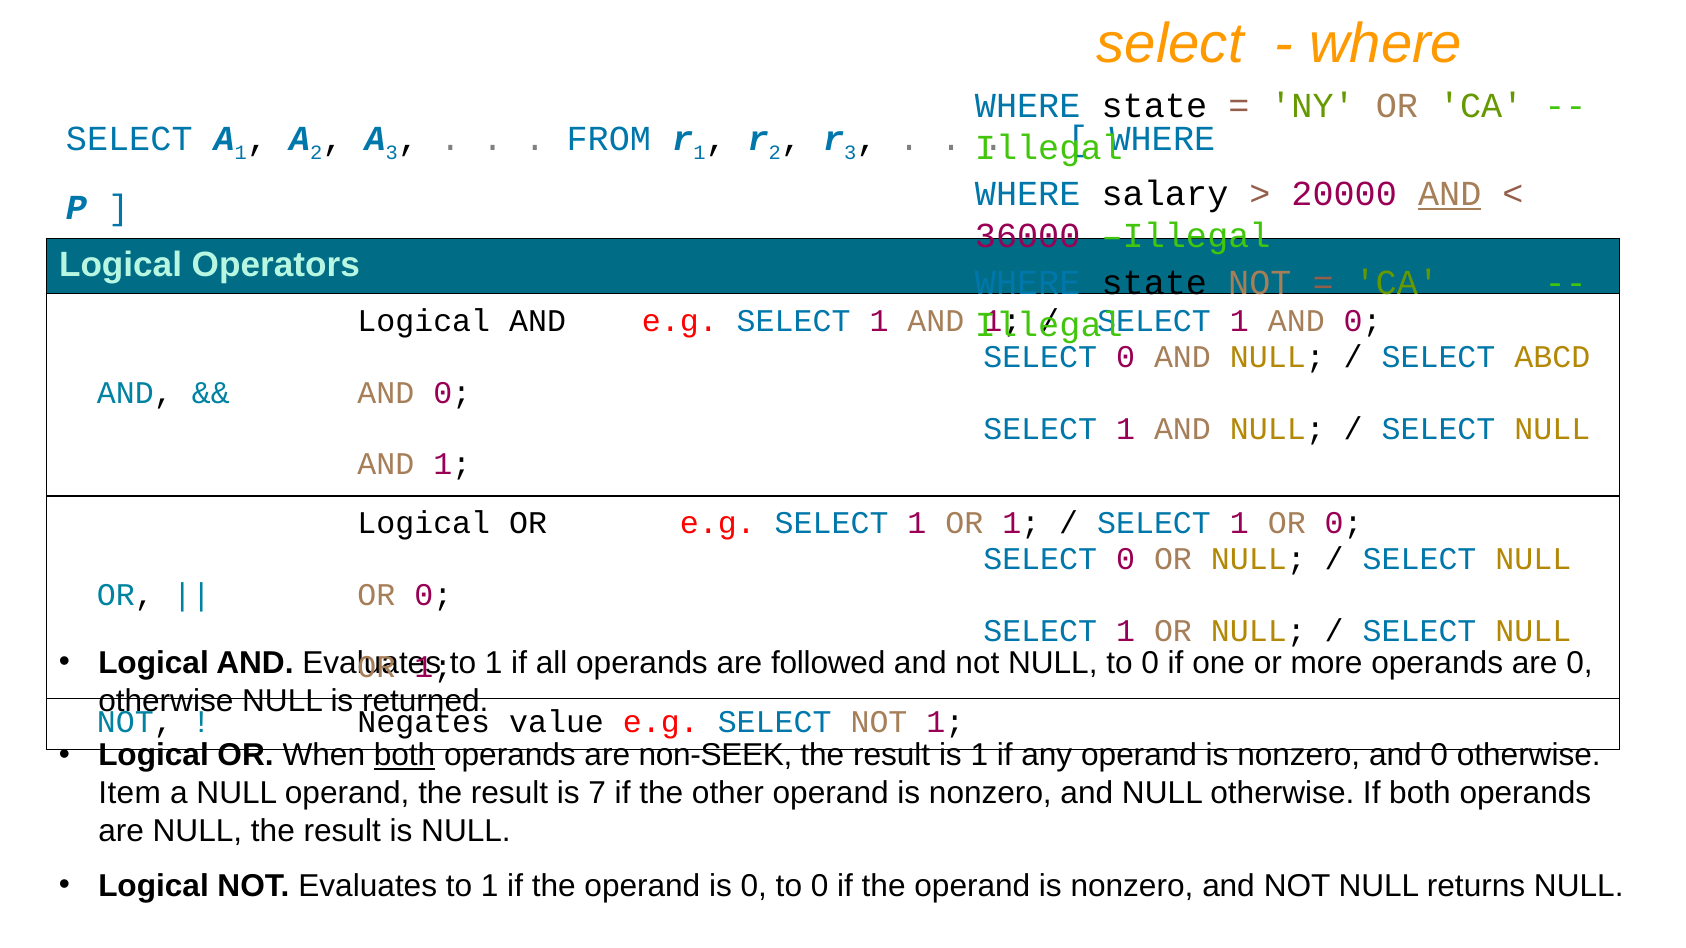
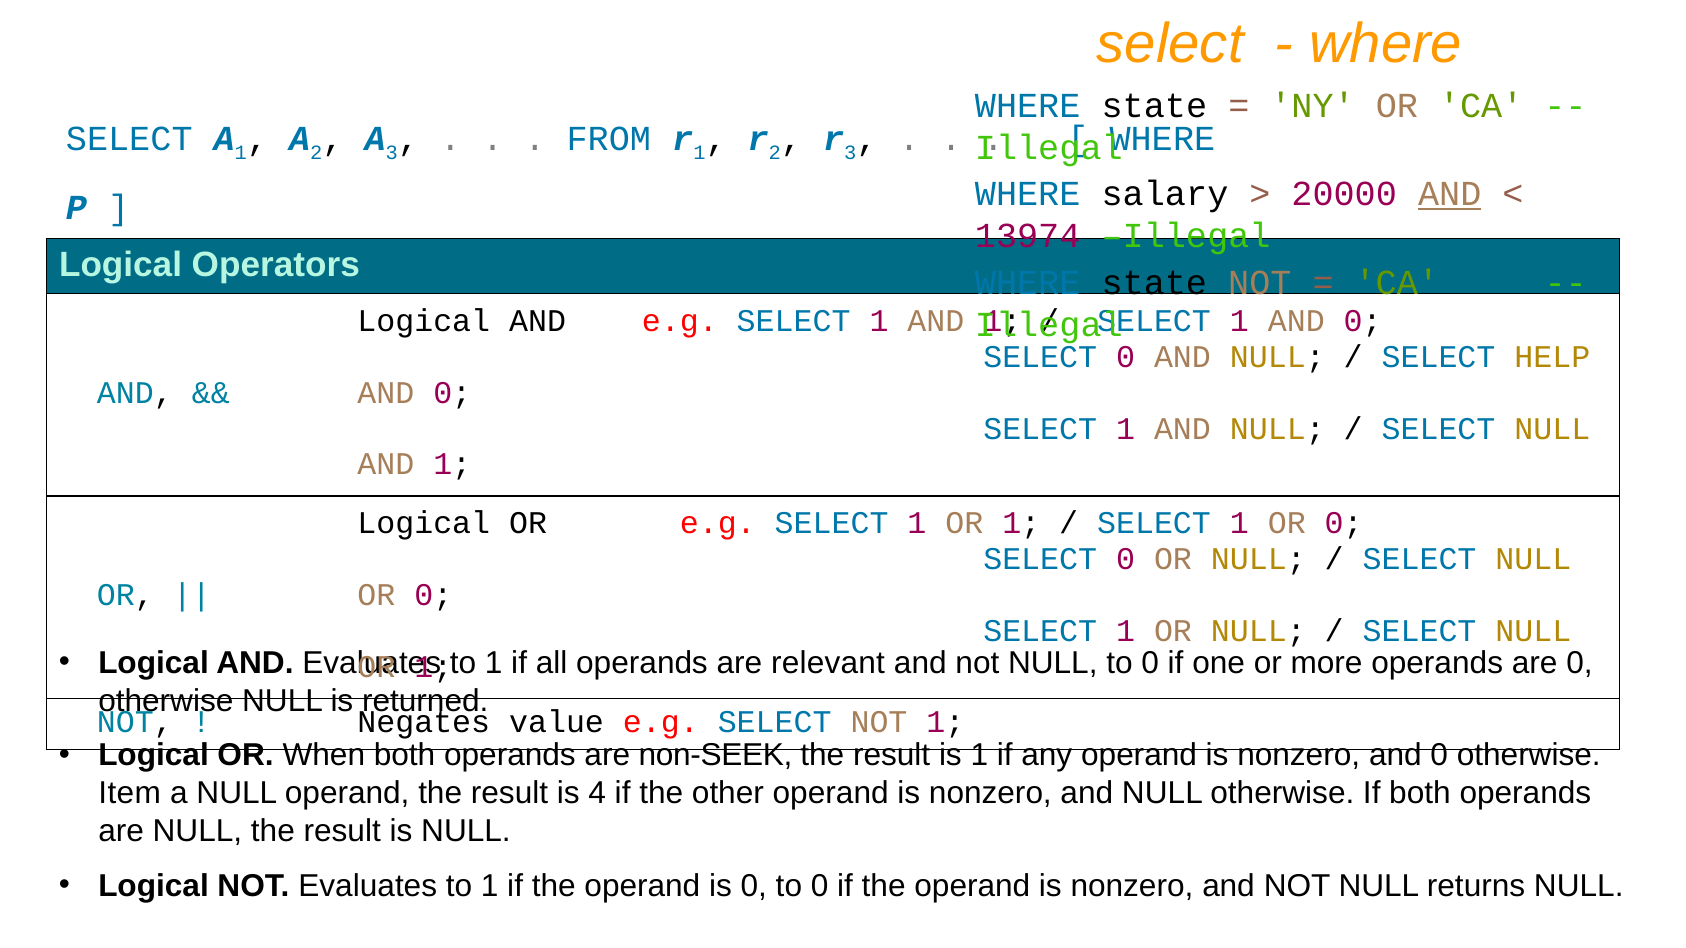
36000: 36000 -> 13974
ABCD: ABCD -> HELP
followed: followed -> relevant
both at (405, 756) underline: present -> none
7: 7 -> 4
